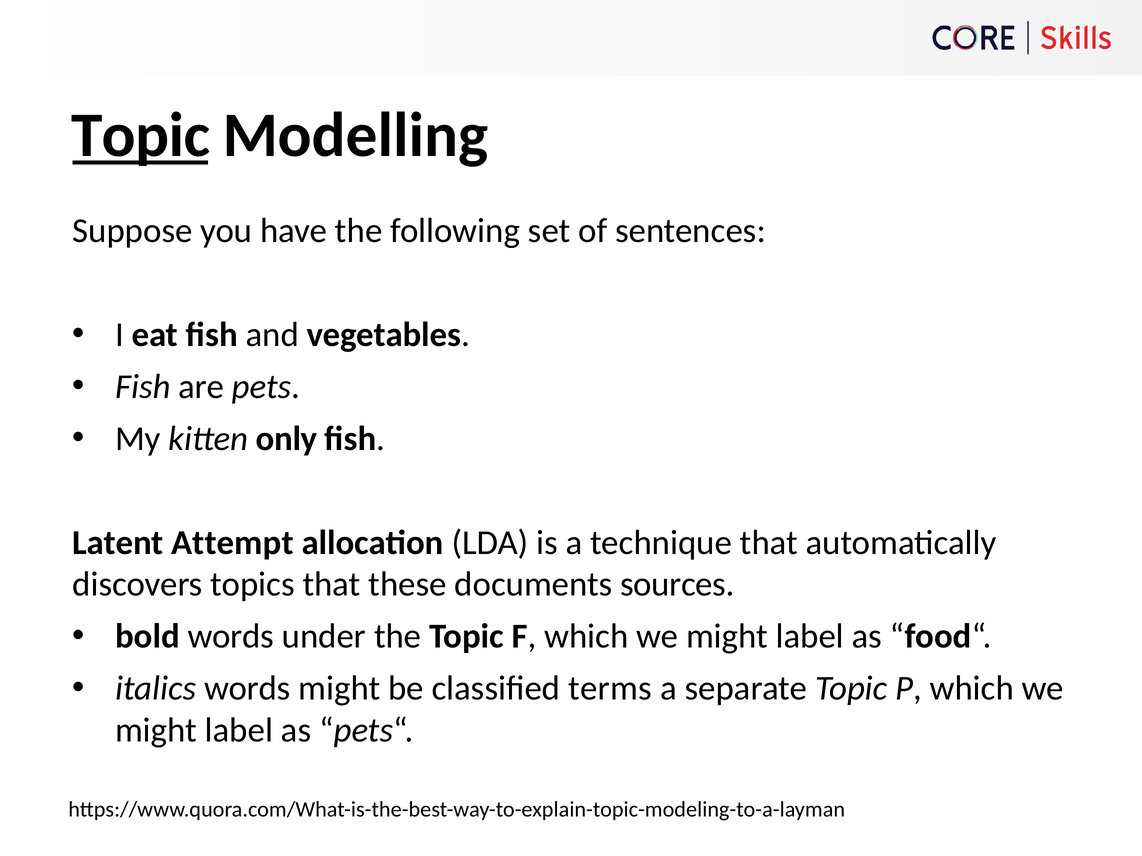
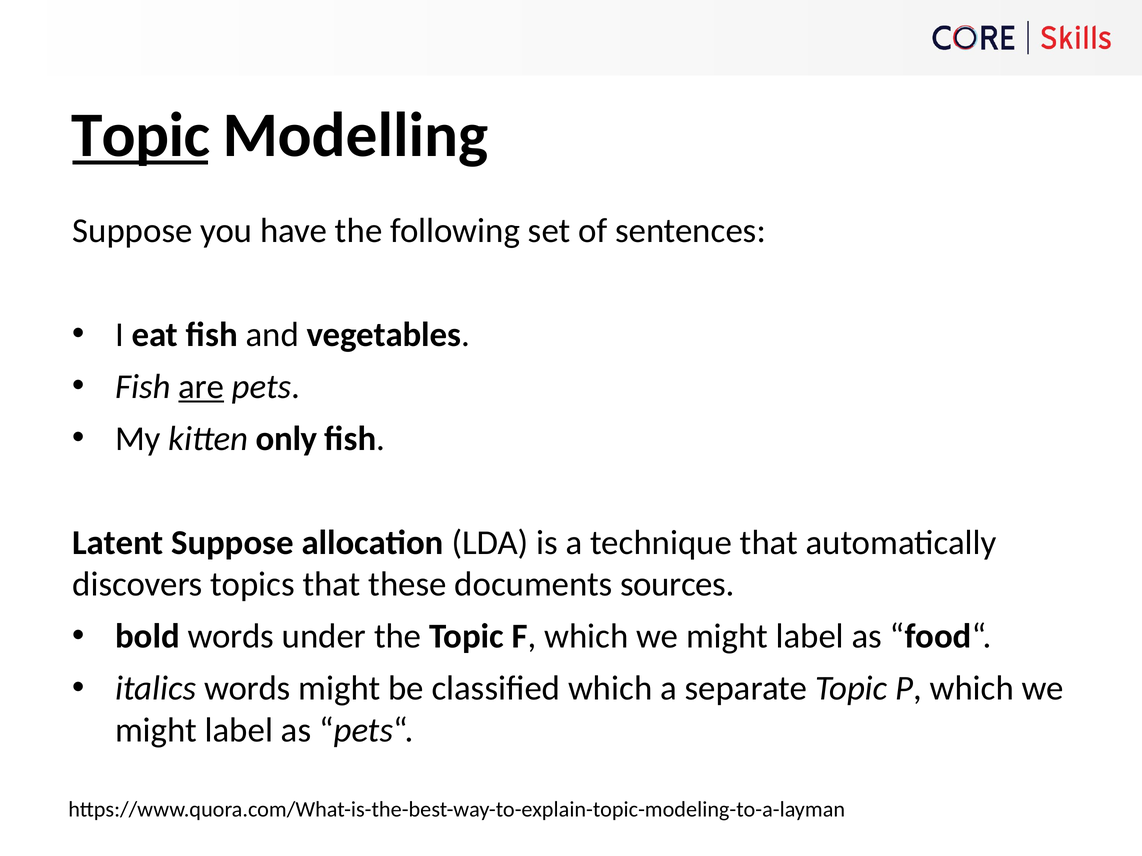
are underline: none -> present
Latent Attempt: Attempt -> Suppose
classified terms: terms -> which
